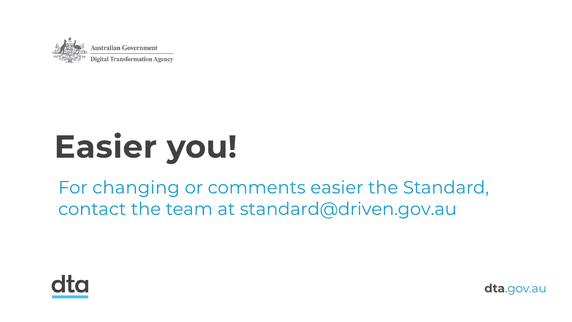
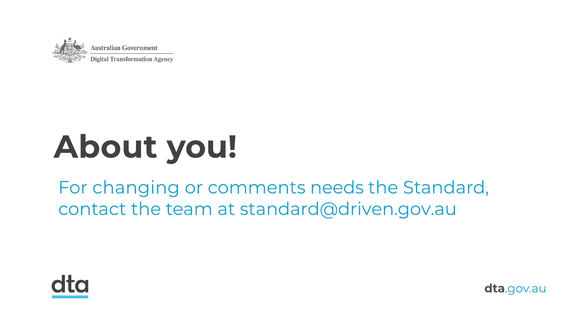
Easier at (106, 147): Easier -> About
comments easier: easier -> needs
